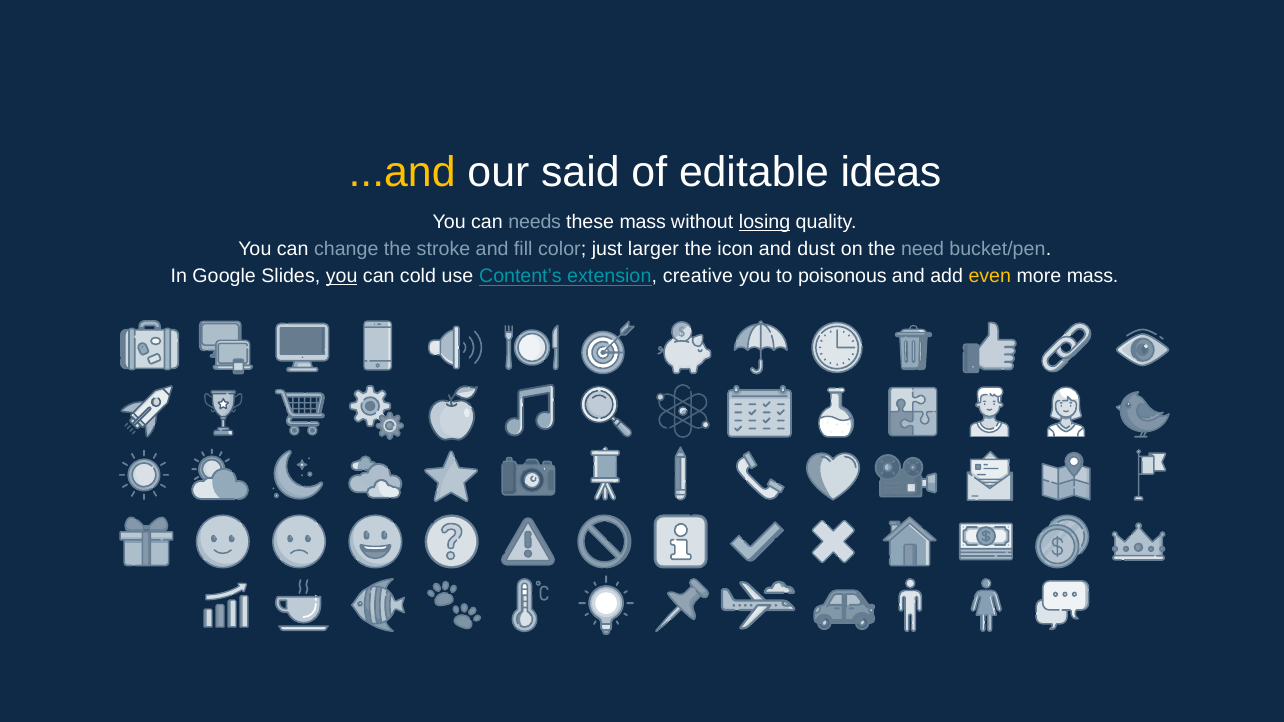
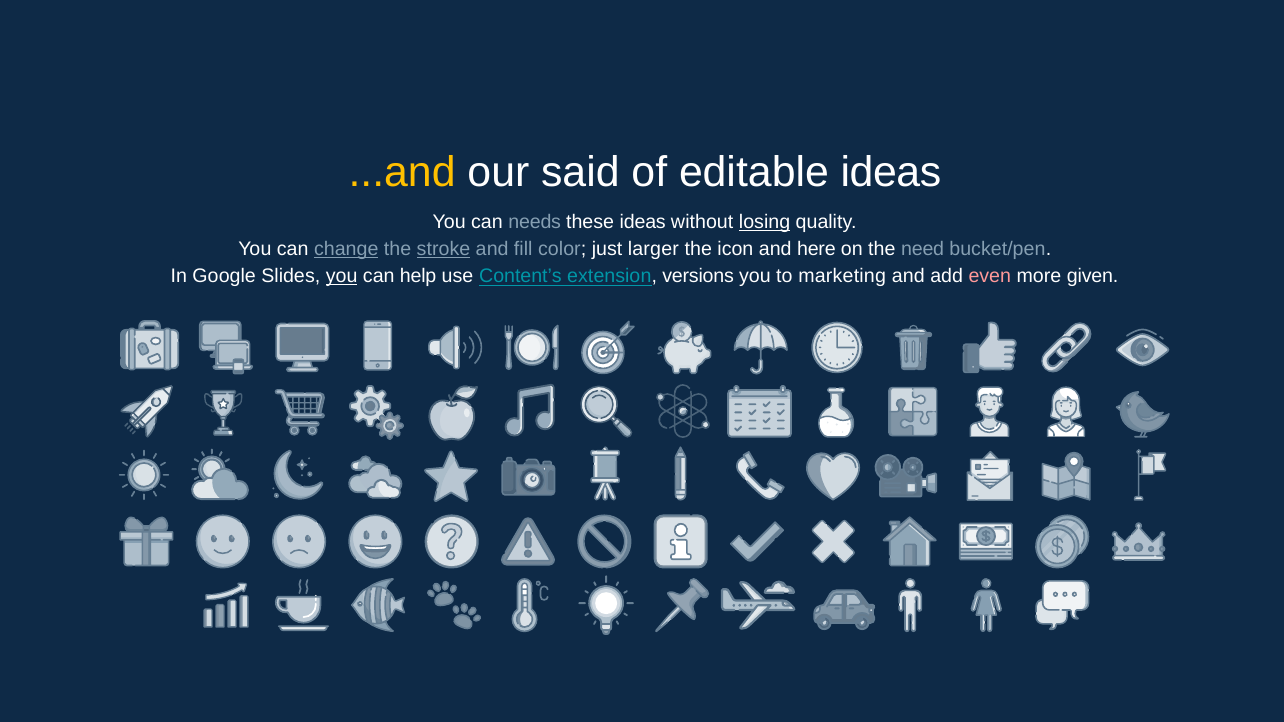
these mass: mass -> ideas
change underline: none -> present
stroke underline: none -> present
dust: dust -> here
cold: cold -> help
creative: creative -> versions
poisonous: poisonous -> marketing
even colour: yellow -> pink
more mass: mass -> given
